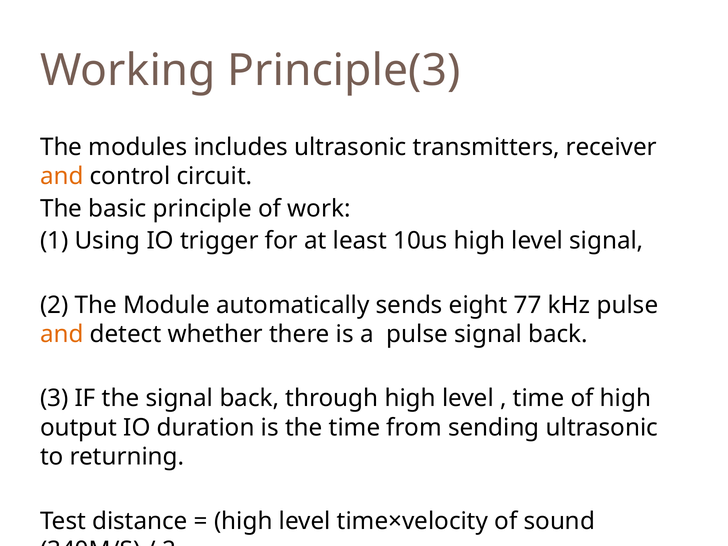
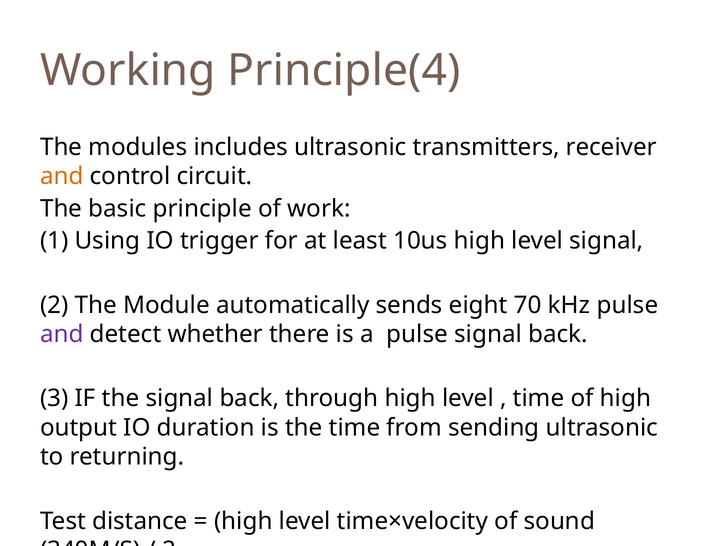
Principle(3: Principle(3 -> Principle(4
77: 77 -> 70
and at (62, 334) colour: orange -> purple
